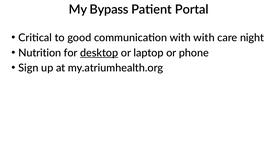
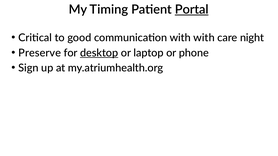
Bypass: Bypass -> Timing
Portal underline: none -> present
Nutrition: Nutrition -> Preserve
